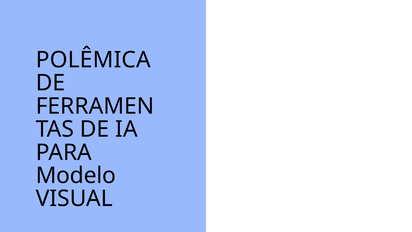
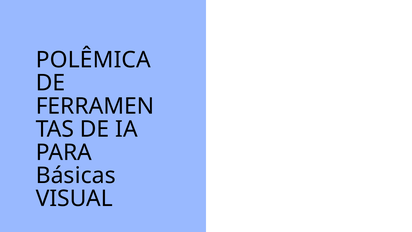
Modelo: Modelo -> Básicas
